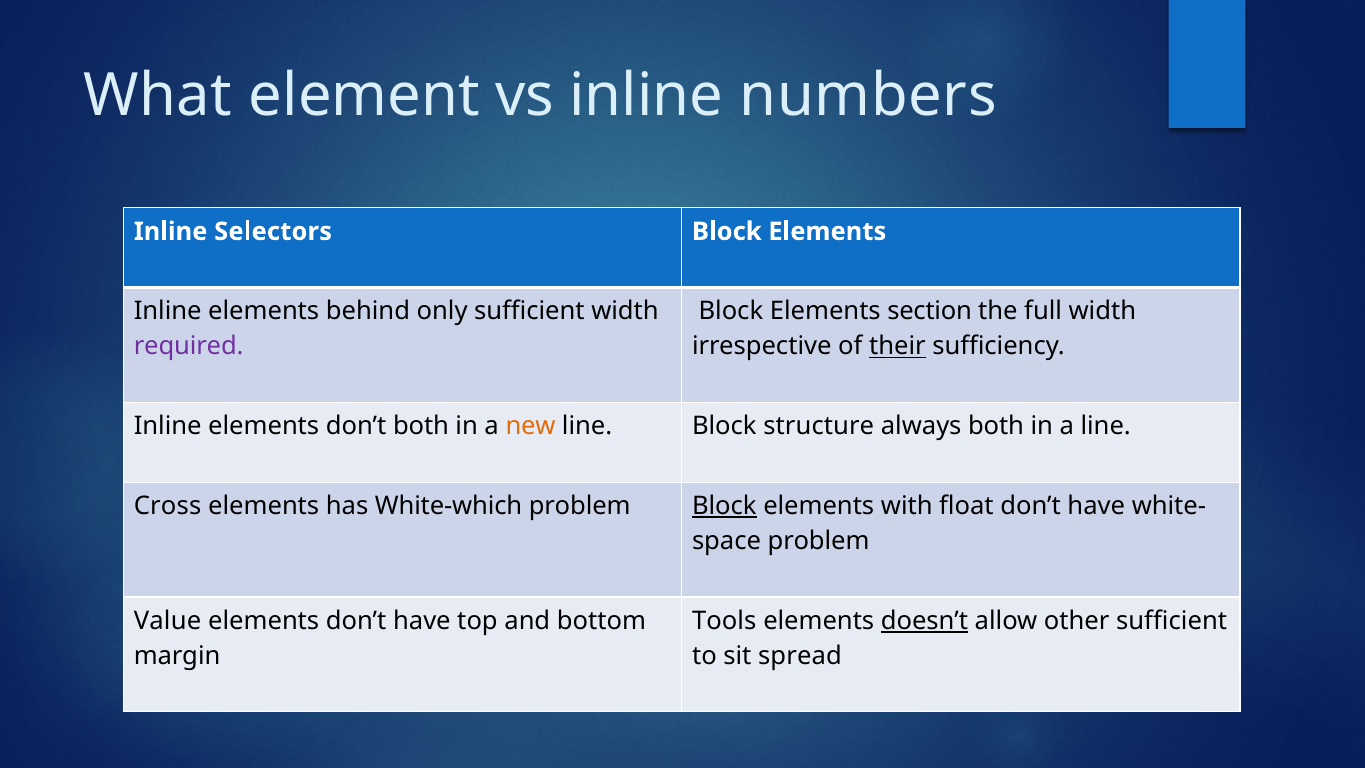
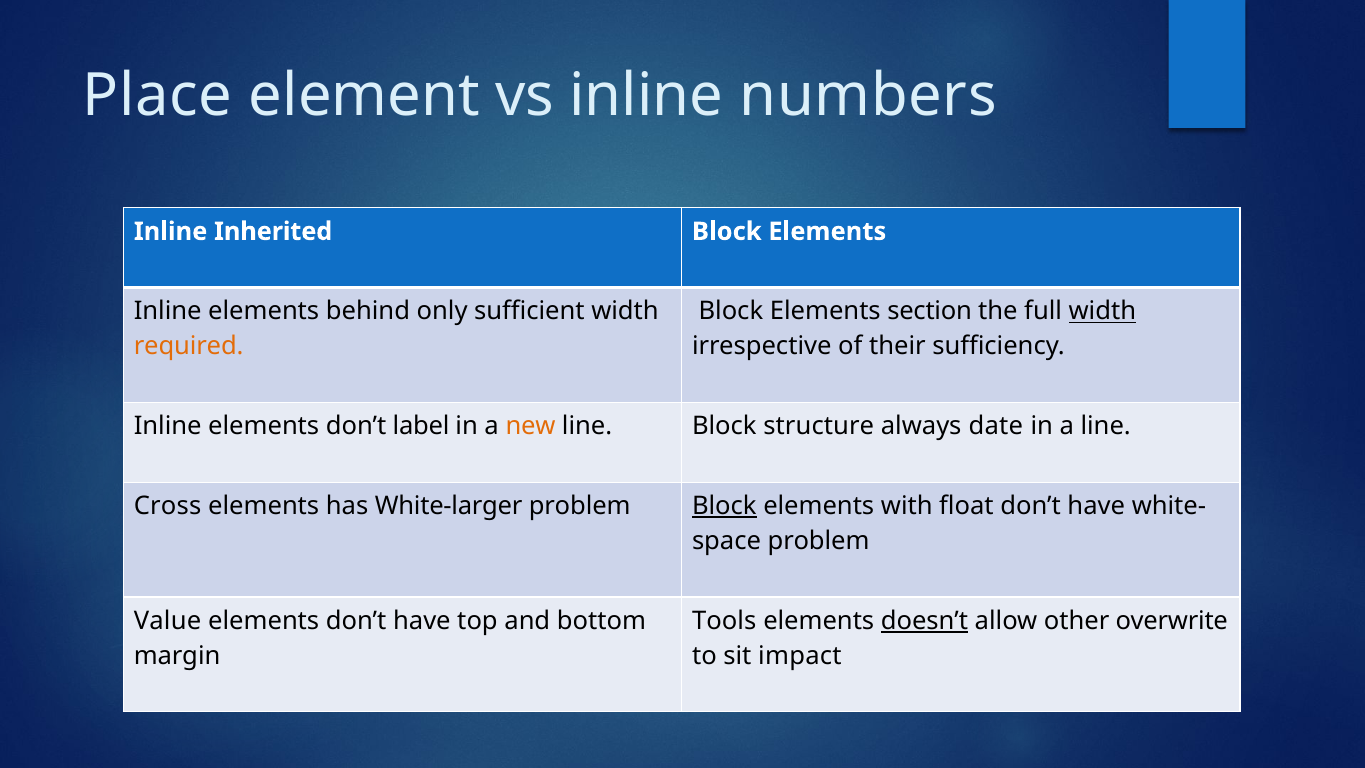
What: What -> Place
Selectors: Selectors -> Inherited
width at (1102, 311) underline: none -> present
required colour: purple -> orange
their underline: present -> none
don’t both: both -> label
always both: both -> date
White-which: White-which -> White-larger
other sufficient: sufficient -> overwrite
spread: spread -> impact
